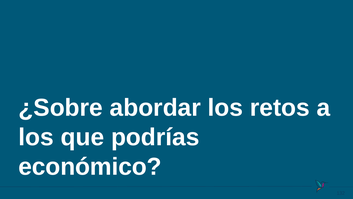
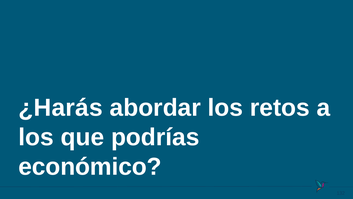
¿Sobre: ¿Sobre -> ¿Harás
